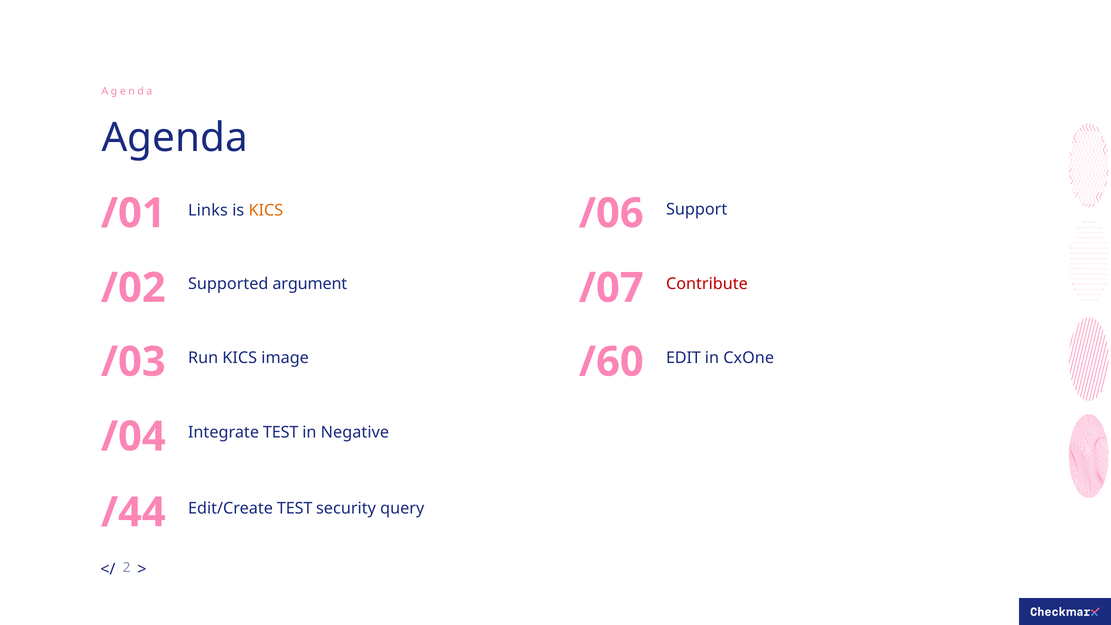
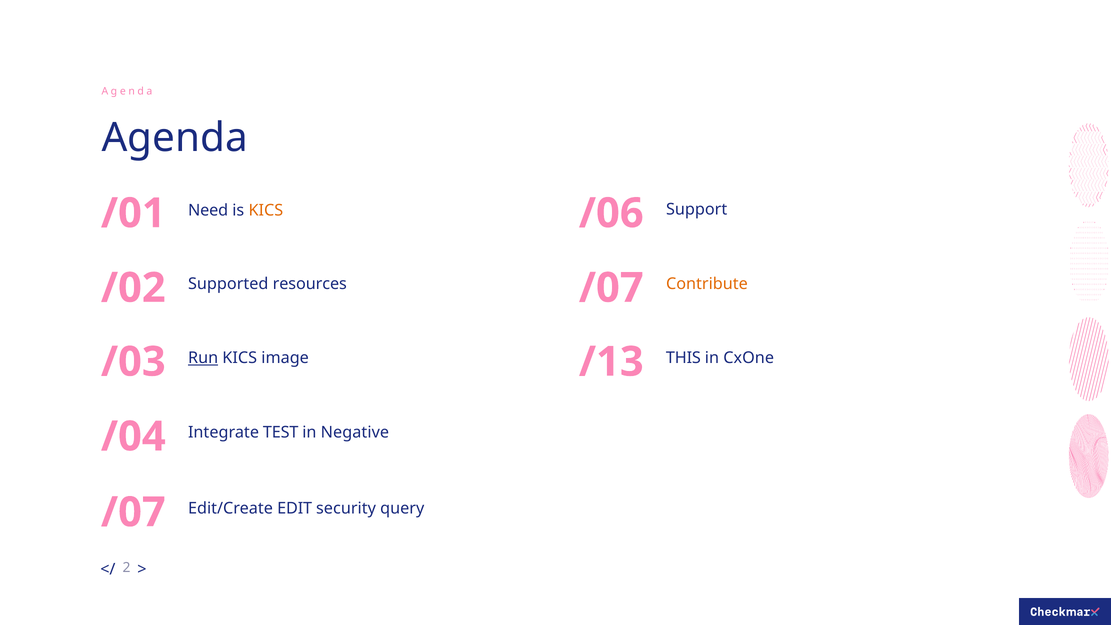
Links: Links -> Need
argument: argument -> resources
Contribute colour: red -> orange
Run underline: none -> present
EDIT: EDIT -> THIS
/60: /60 -> /13
Edit/Create TEST: TEST -> EDIT
/44 at (133, 512): /44 -> /07
